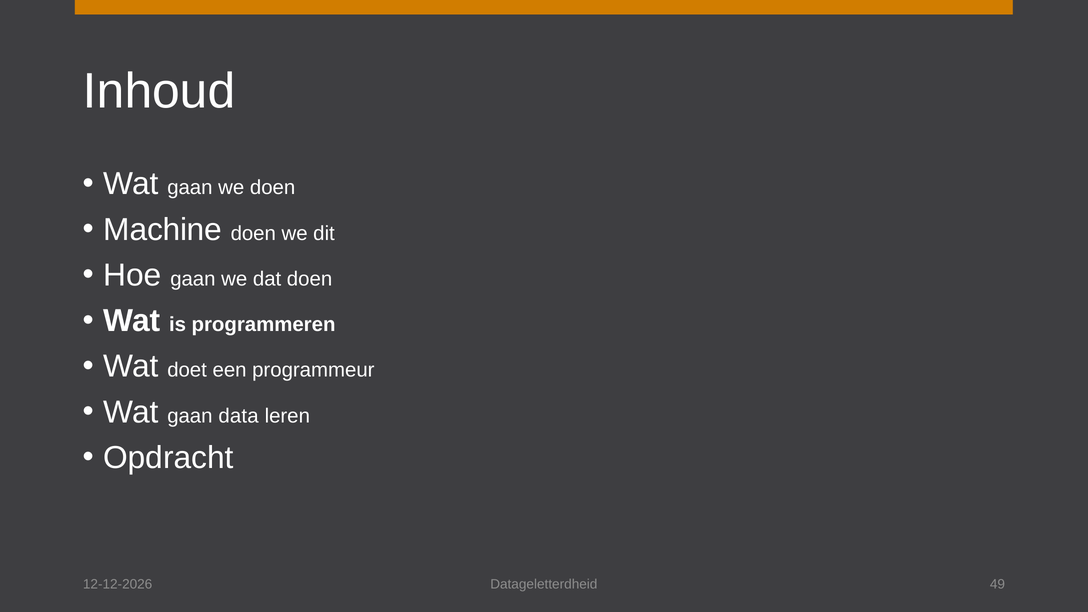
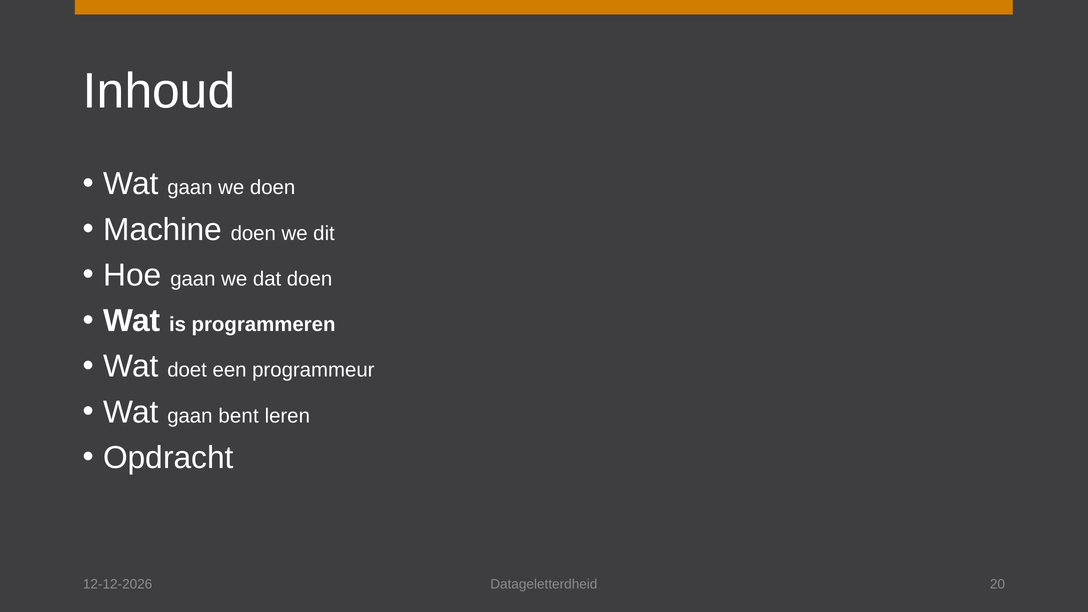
data: data -> bent
49: 49 -> 20
